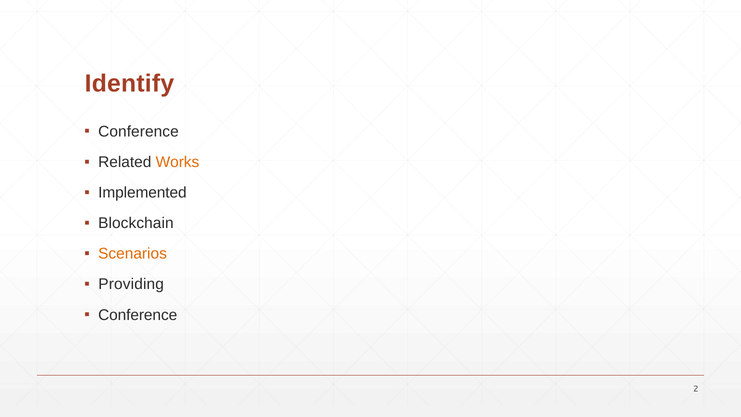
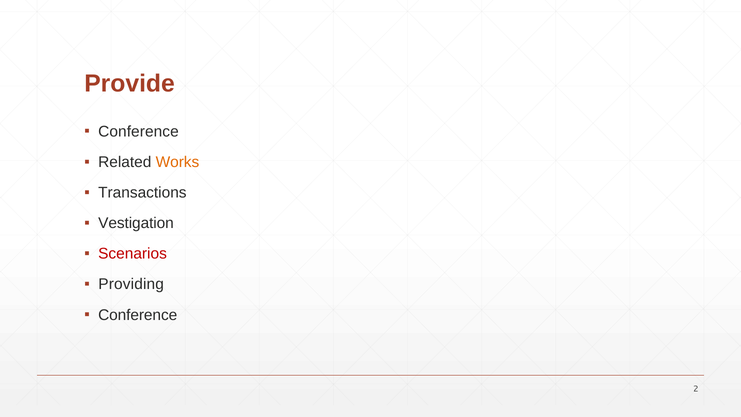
Identify: Identify -> Provide
Implemented: Implemented -> Transactions
Blockchain: Blockchain -> Vestigation
Scenarios colour: orange -> red
